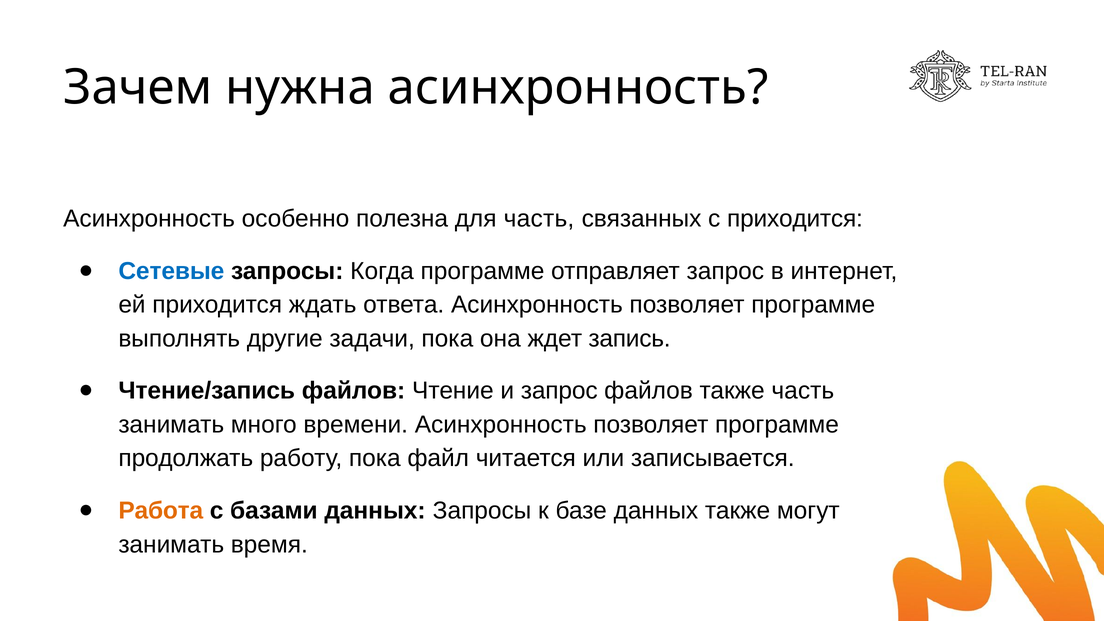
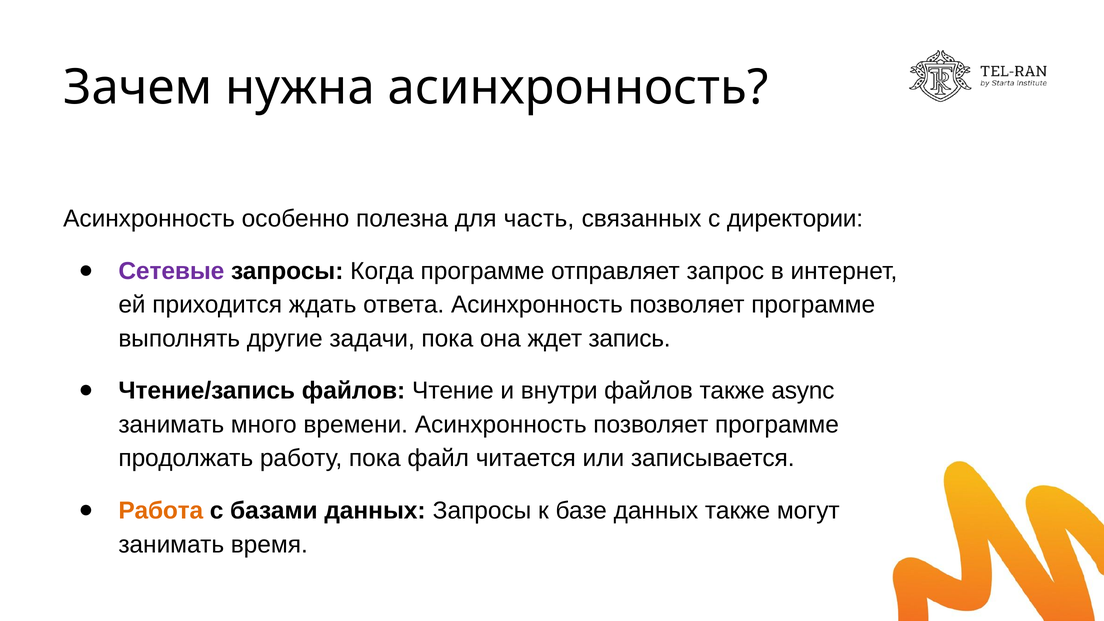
с приходится: приходится -> директории
Сетевые colour: blue -> purple
и запрос: запрос -> внутри
также часть: часть -> async
